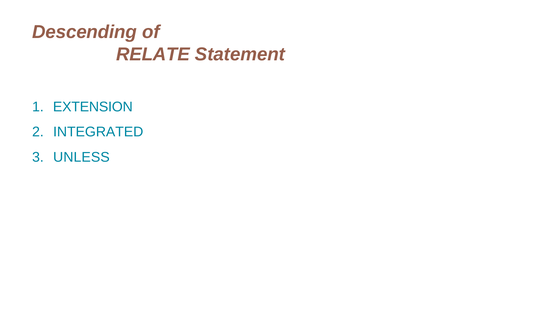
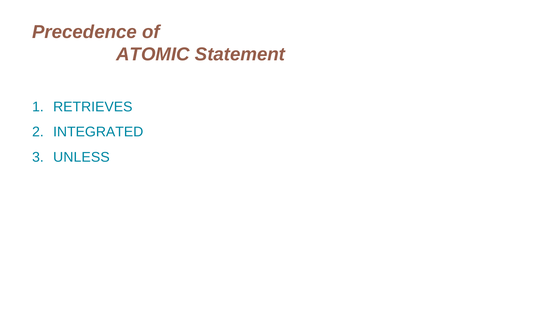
Descending: Descending -> Precedence
RELATE: RELATE -> ATOMIC
EXTENSION: EXTENSION -> RETRIEVES
